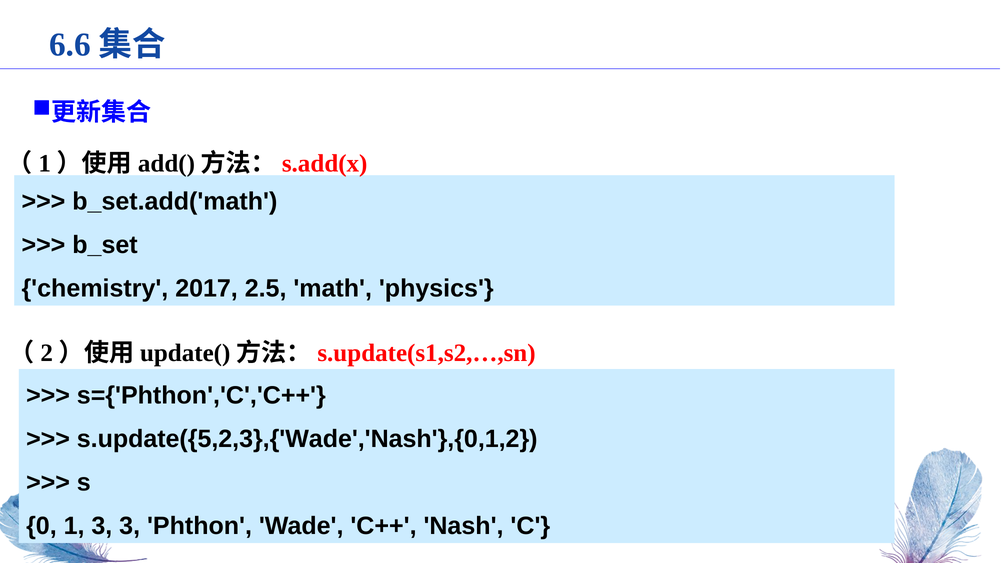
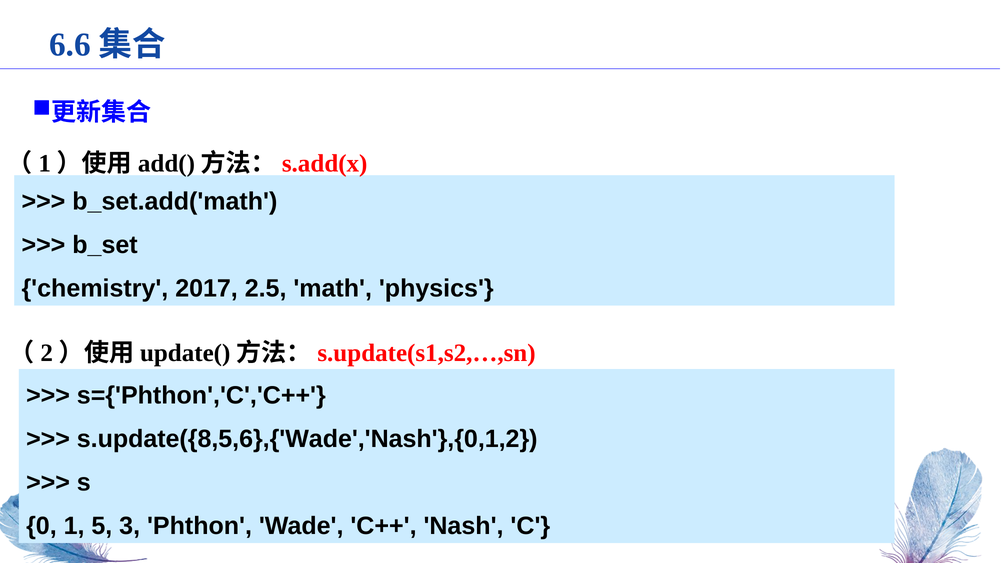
s.update({5,2,3},{'Wade','Nash'},{0,1,2: s.update({5,2,3},{'Wade','Nash'},{0,1,2 -> s.update({8,5,6},{'Wade','Nash'},{0,1,2
1 3: 3 -> 5
